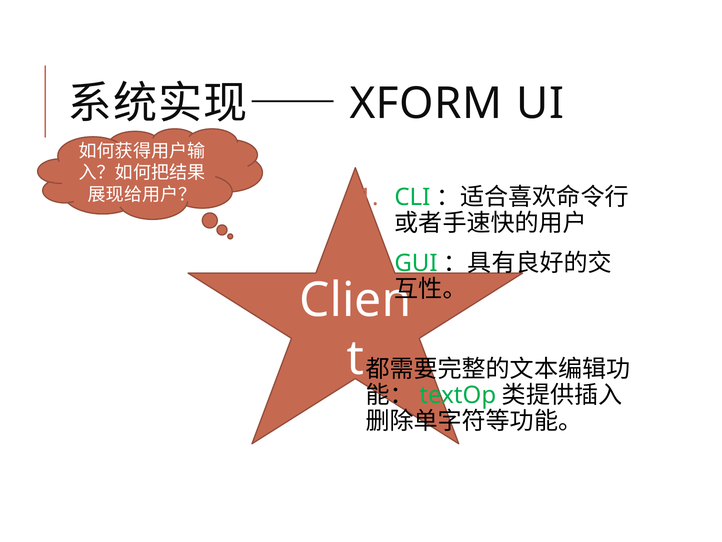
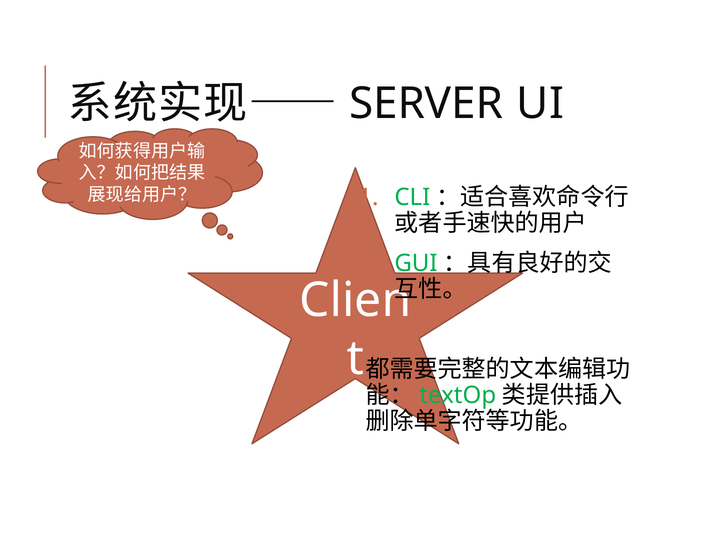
XFORM: XFORM -> SERVER
